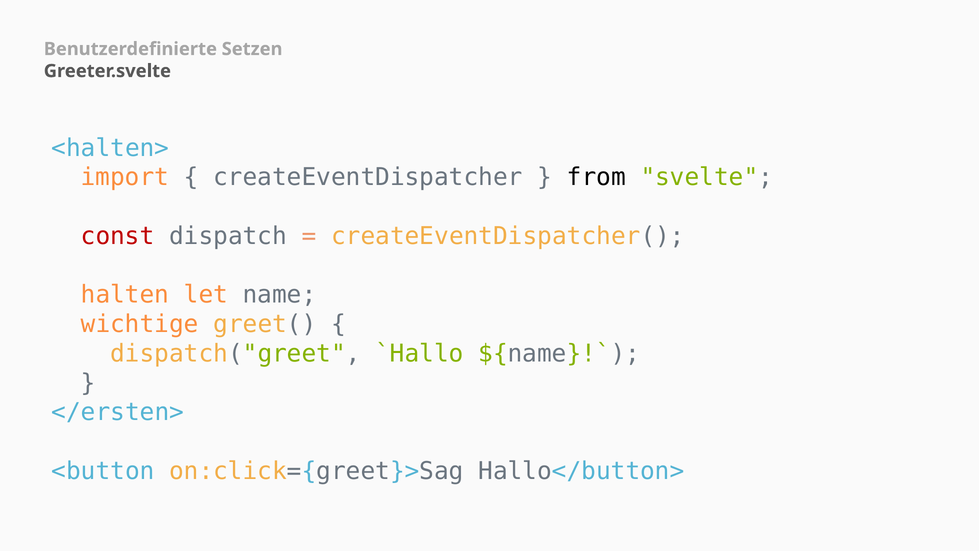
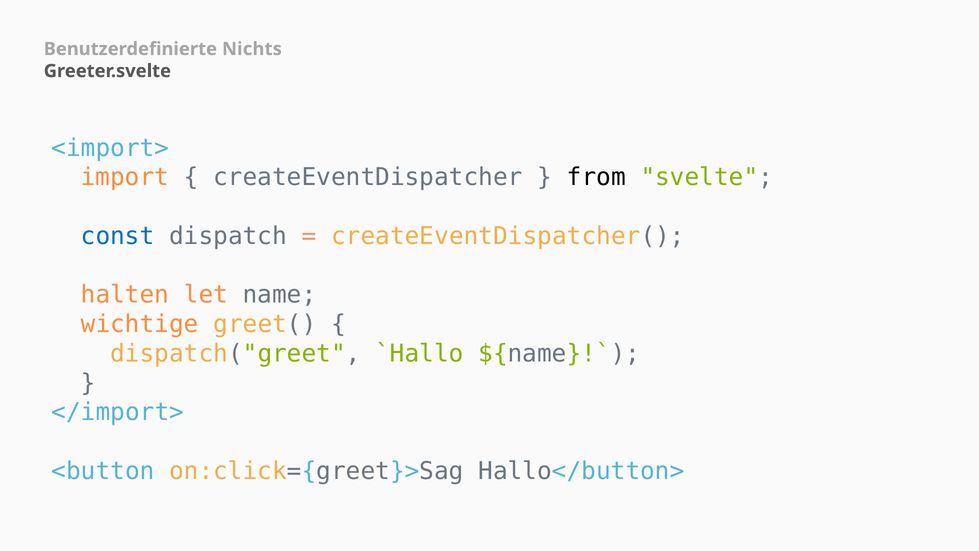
Setzen: Setzen -> Nichts
<halten>: <halten> -> <import>
const colour: red -> blue
</ersten>: </ersten> -> </import>
